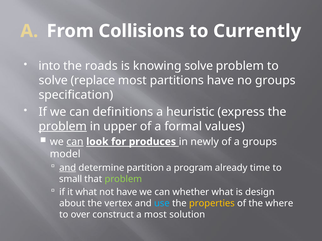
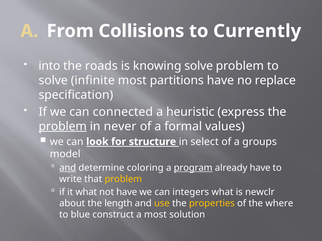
replace: replace -> infinite
no groups: groups -> replace
definitions: definitions -> connected
upper: upper -> never
can at (75, 142) underline: present -> none
produces: produces -> structure
newly: newly -> select
partition: partition -> coloring
program underline: none -> present
already time: time -> have
small: small -> write
problem at (123, 179) colour: light green -> yellow
whether: whether -> integers
design: design -> newclr
vertex: vertex -> length
use colour: light blue -> yellow
over: over -> blue
